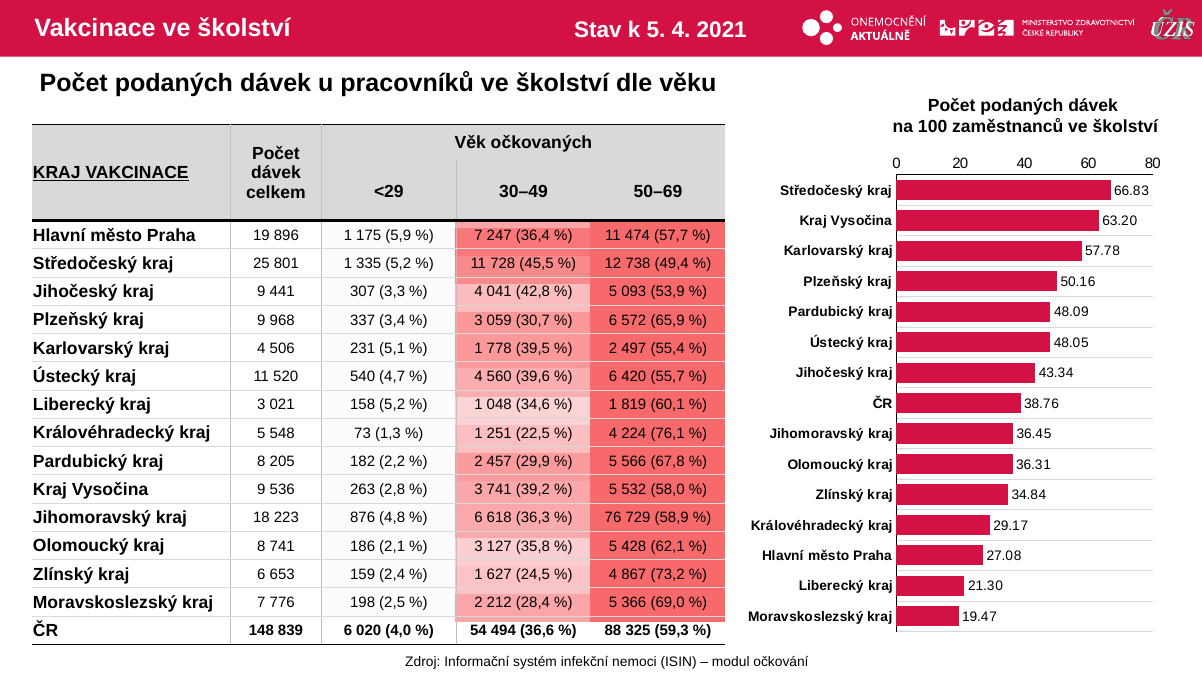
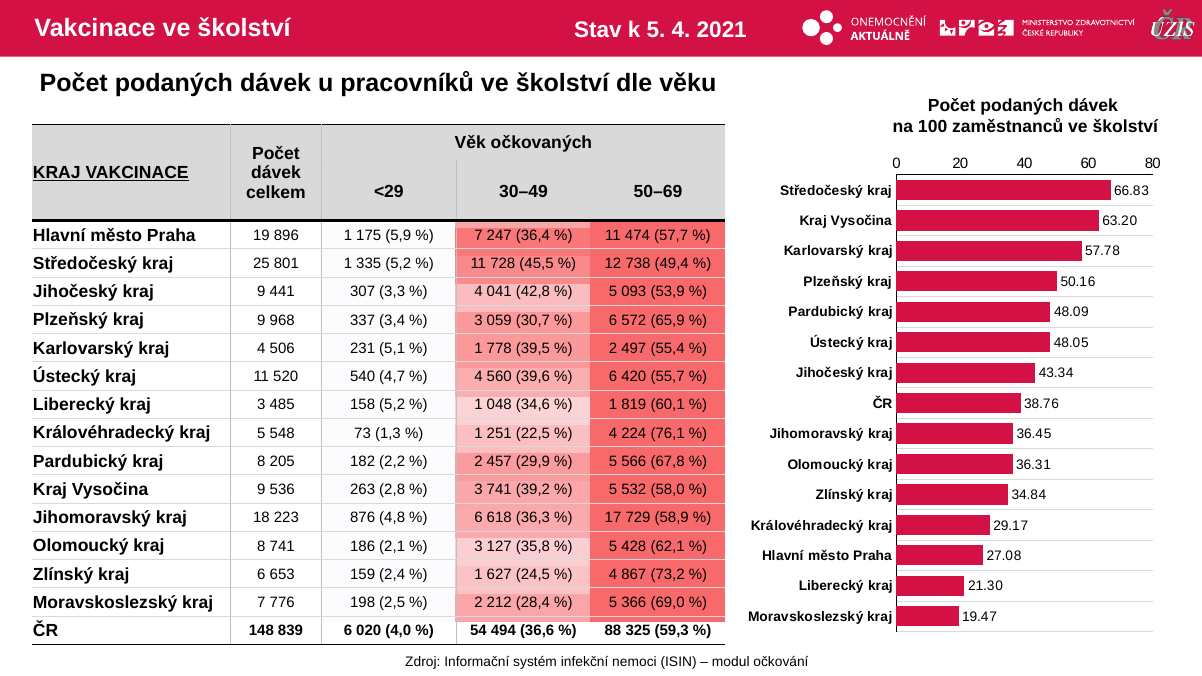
021: 021 -> 485
76: 76 -> 17
